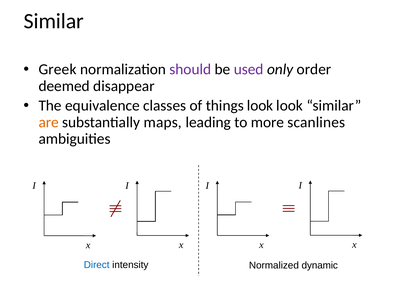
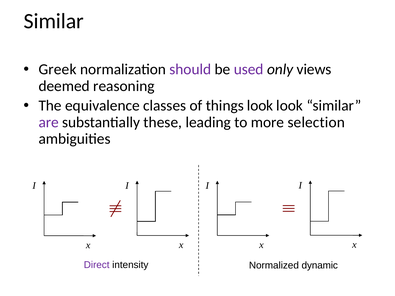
order: order -> views
disappear: disappear -> reasoning
are colour: orange -> purple
maps: maps -> these
scanlines: scanlines -> selection
Direct colour: blue -> purple
